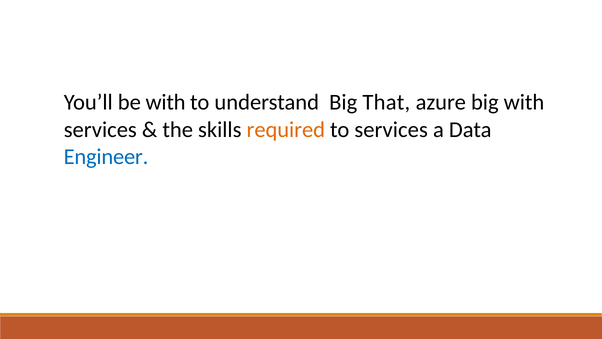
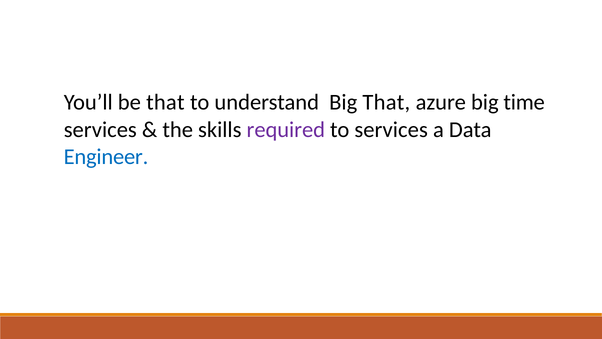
be with: with -> that
big with: with -> time
required colour: orange -> purple
